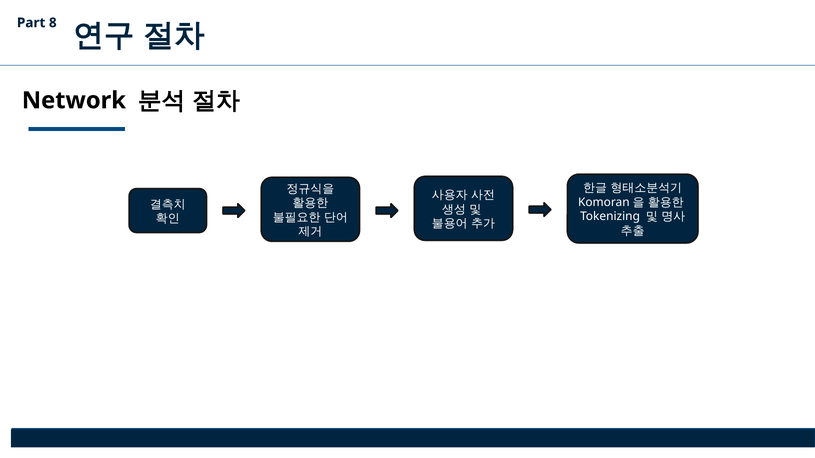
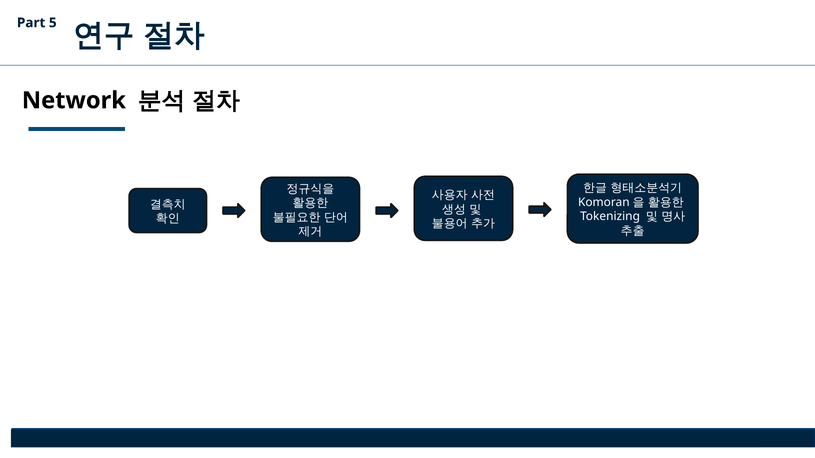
8: 8 -> 5
